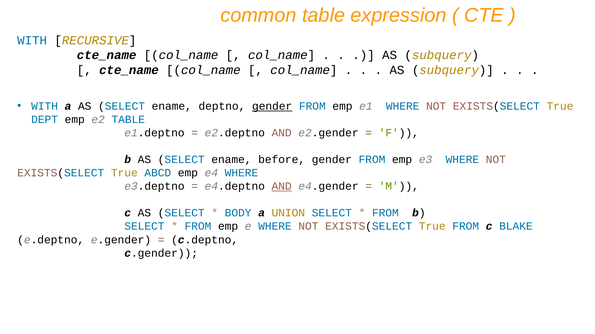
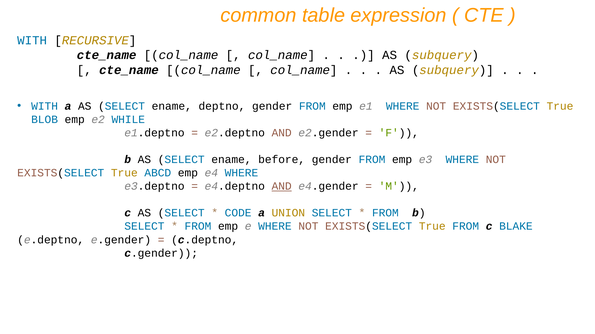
gender at (272, 106) underline: present -> none
DEPT: DEPT -> BLOB
e2 TABLE: TABLE -> WHILE
BODY: BODY -> CODE
